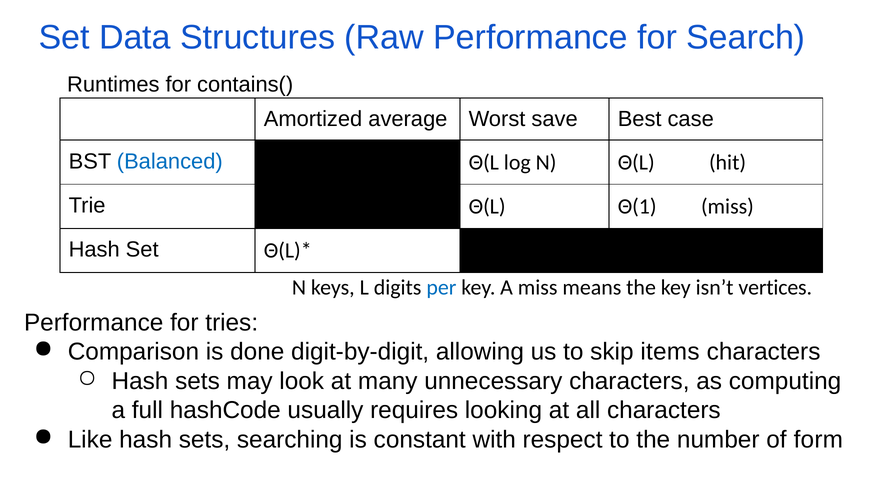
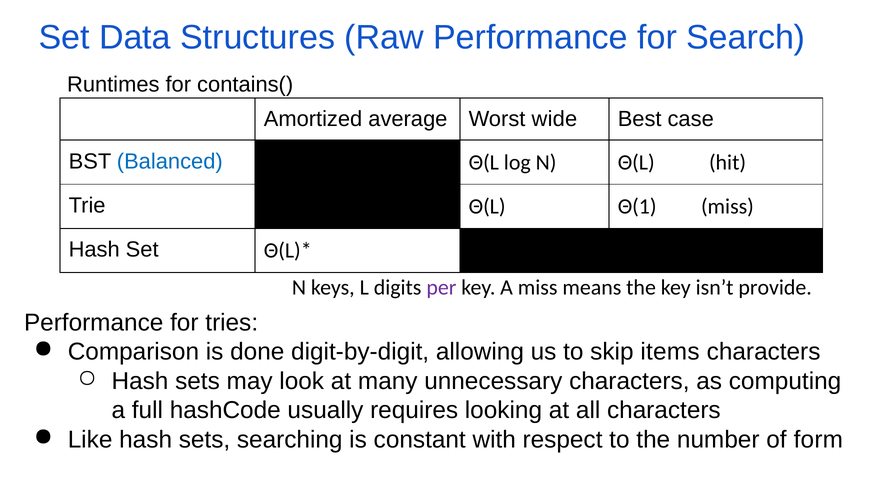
save: save -> wide
per colour: blue -> purple
vertices: vertices -> provide
